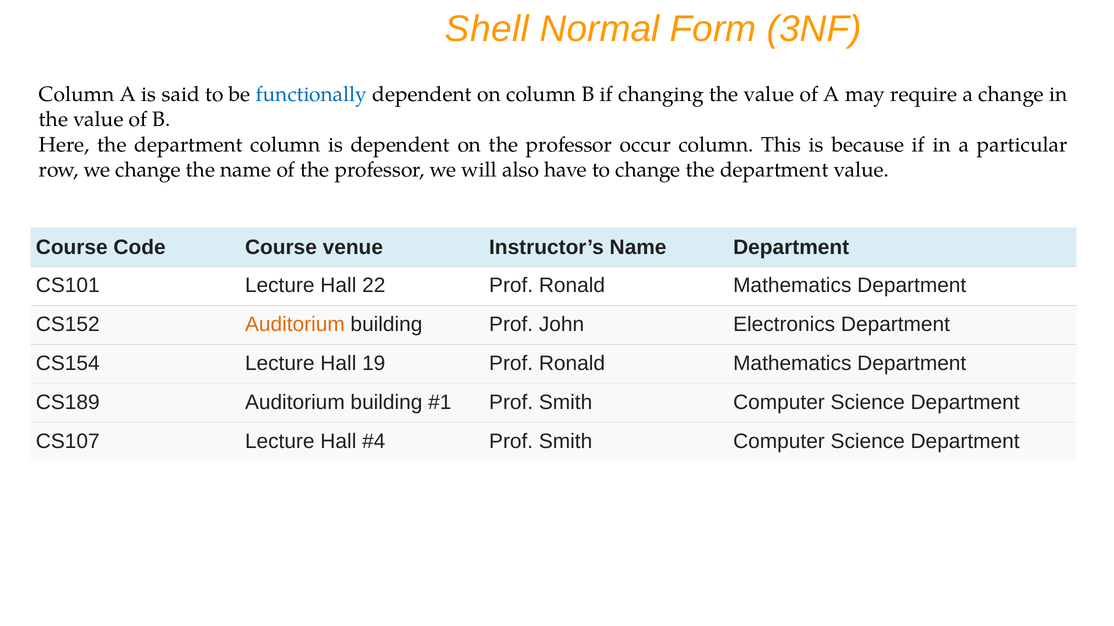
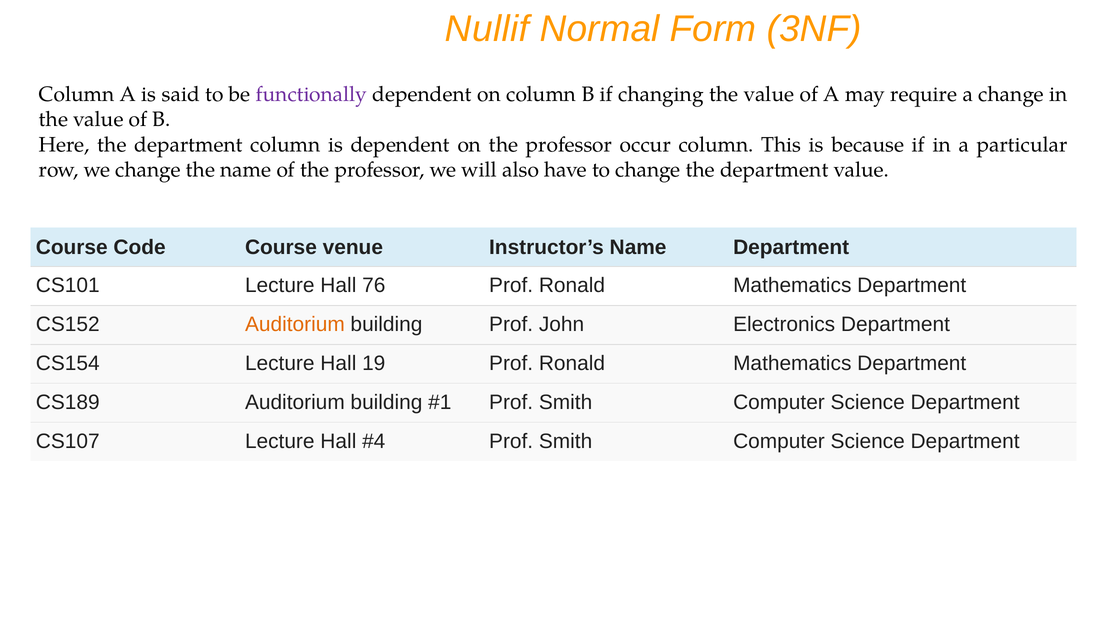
Shell: Shell -> Nullif
functionally colour: blue -> purple
22: 22 -> 76
